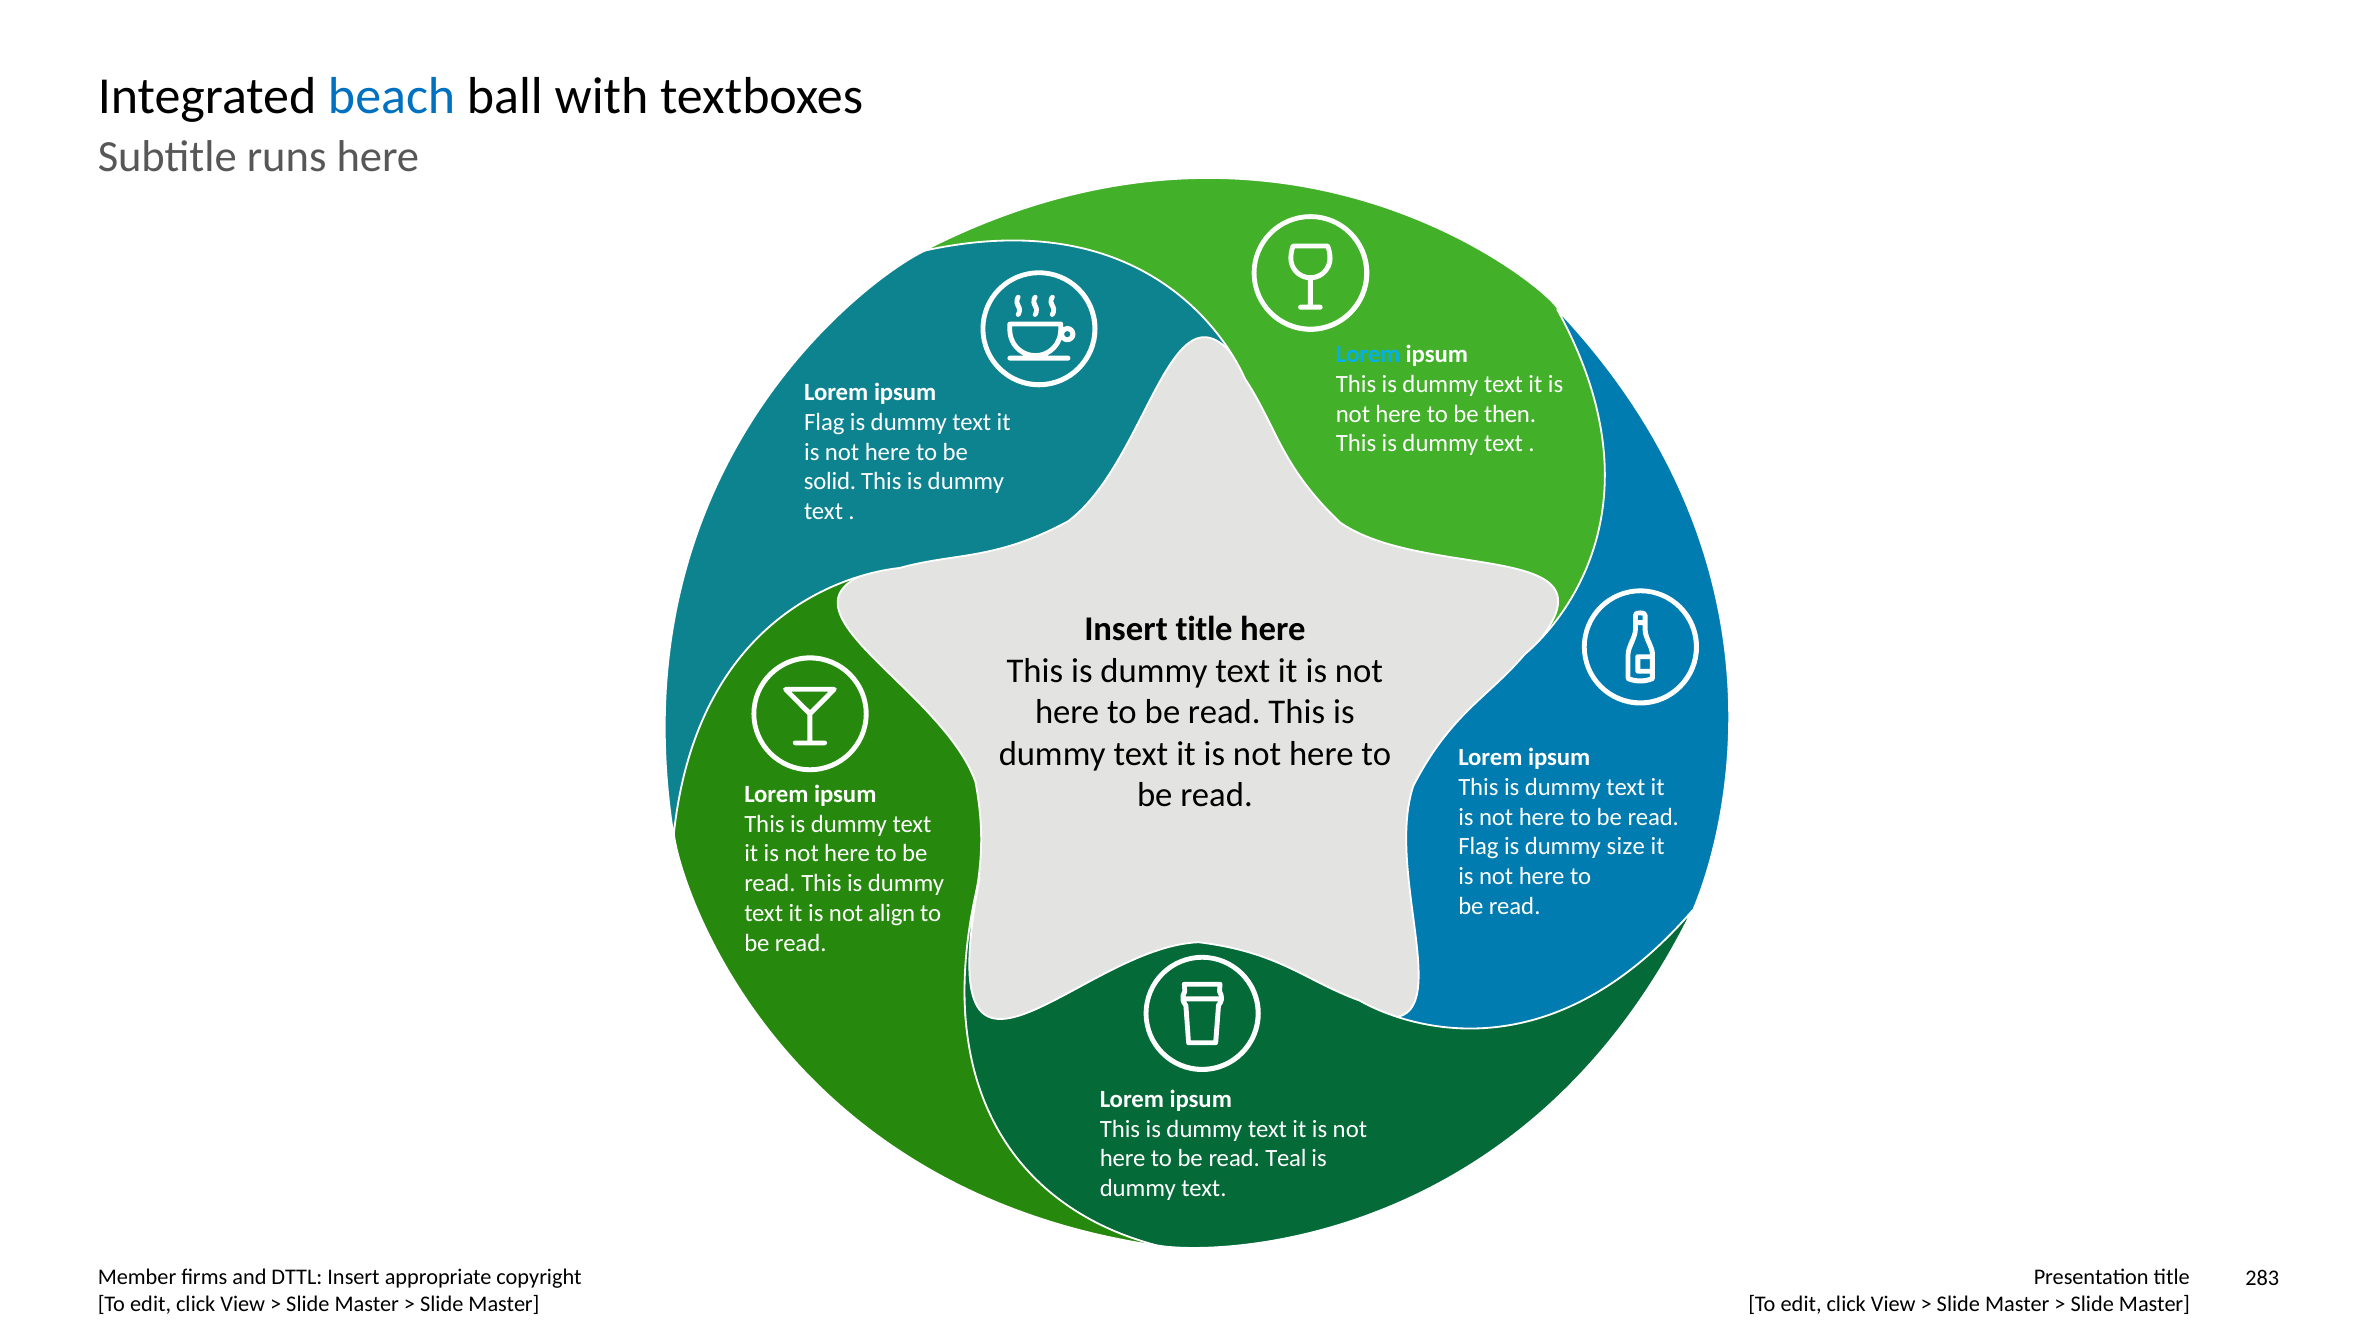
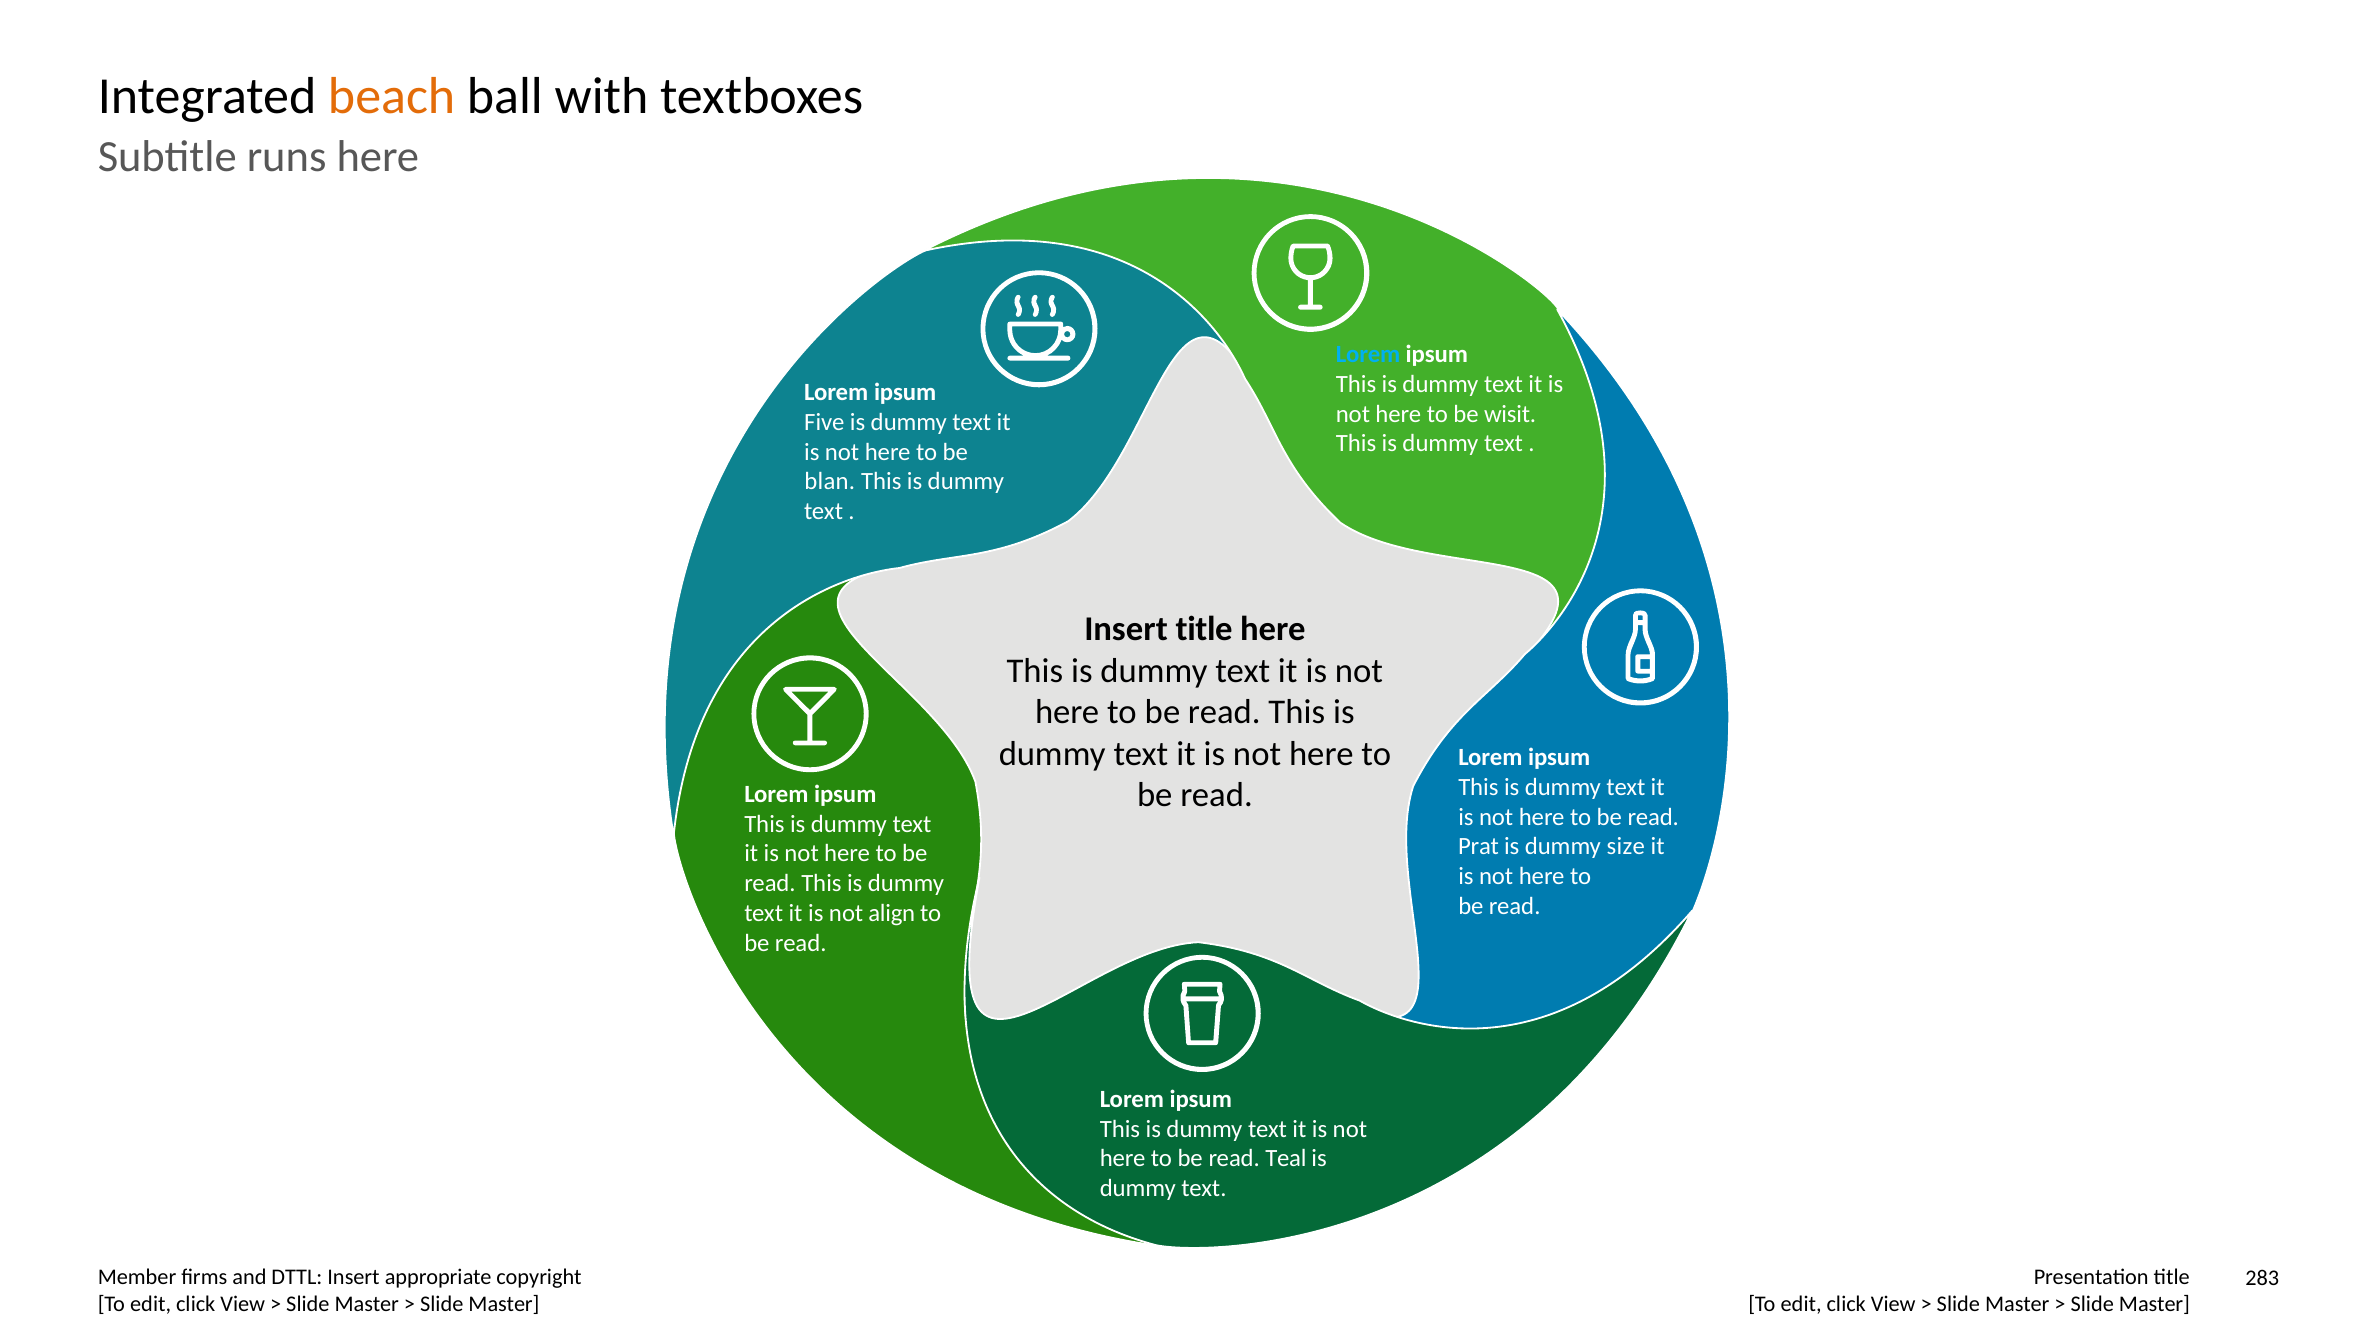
beach colour: blue -> orange
then: then -> wisit
Flag at (824, 422): Flag -> Five
solid: solid -> blan
Flag at (1478, 847): Flag -> Prat
